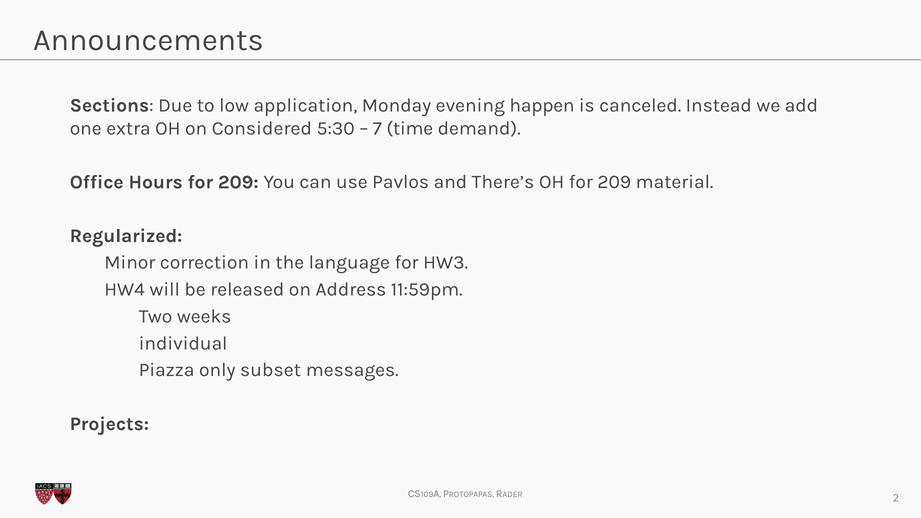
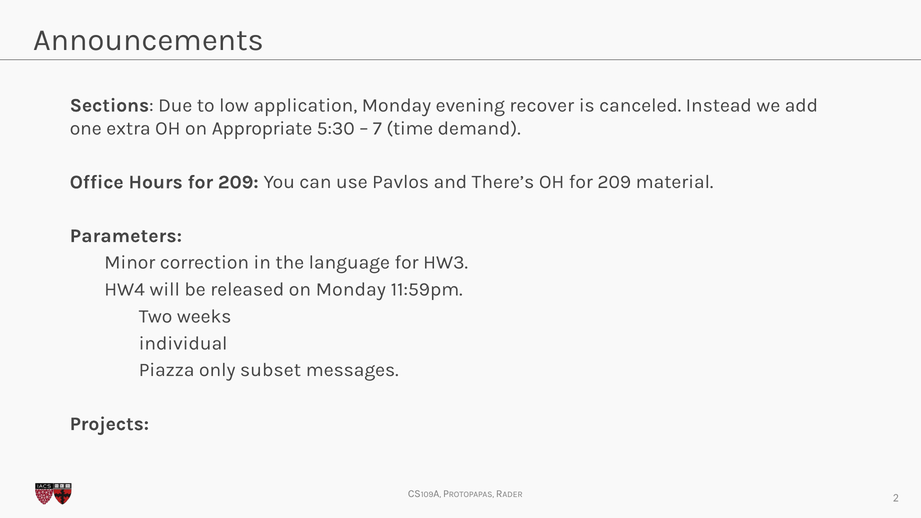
happen: happen -> recover
Considered: Considered -> Appropriate
Regularized: Regularized -> Parameters
on Address: Address -> Monday
